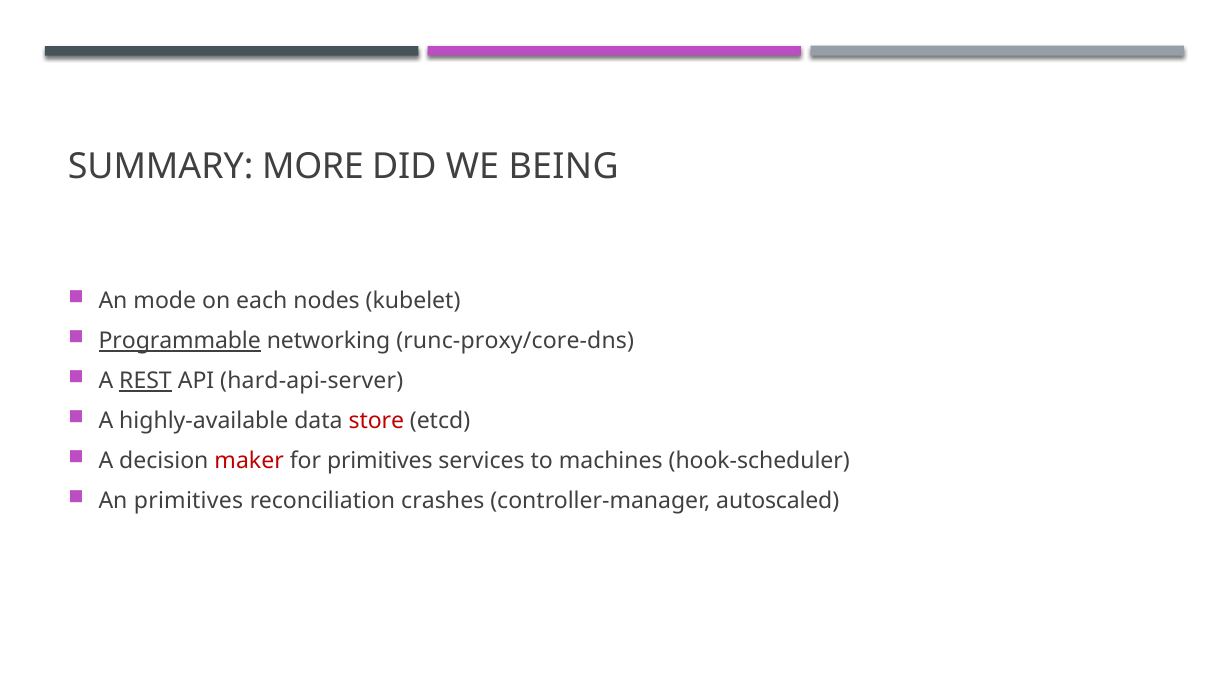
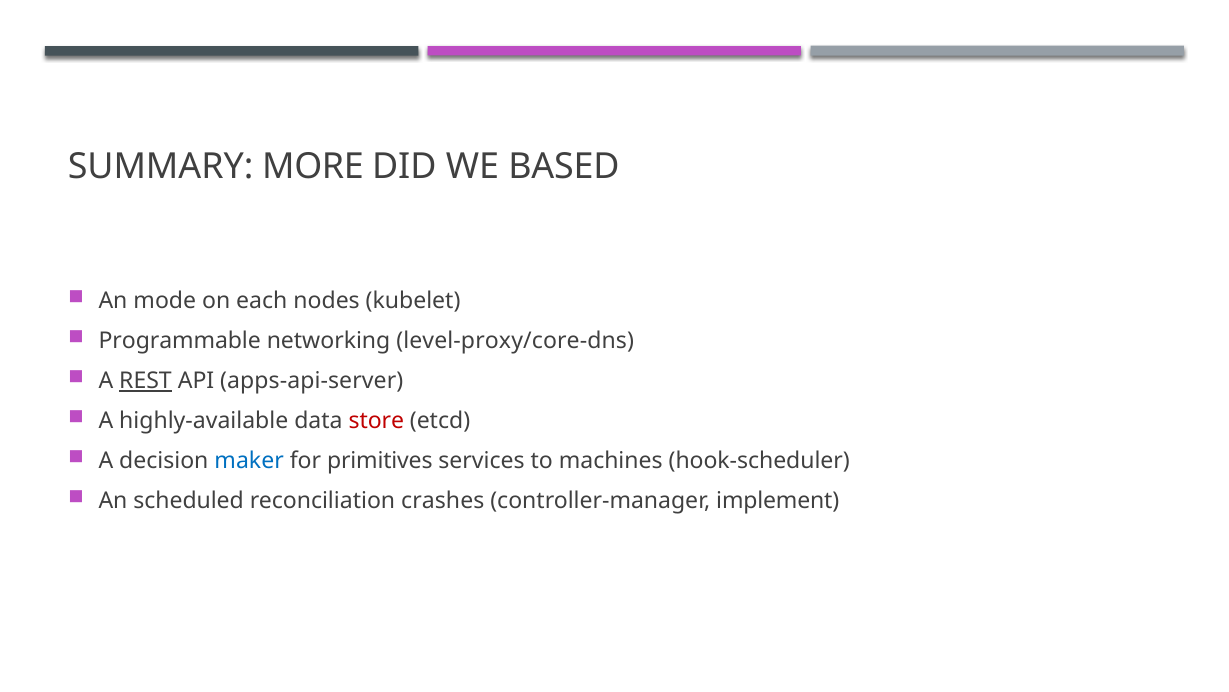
BEING: BEING -> BASED
Programmable underline: present -> none
runc-proxy/core-dns: runc-proxy/core-dns -> level-proxy/core-dns
hard-api-server: hard-api-server -> apps-api-server
maker colour: red -> blue
An primitives: primitives -> scheduled
autoscaled: autoscaled -> implement
